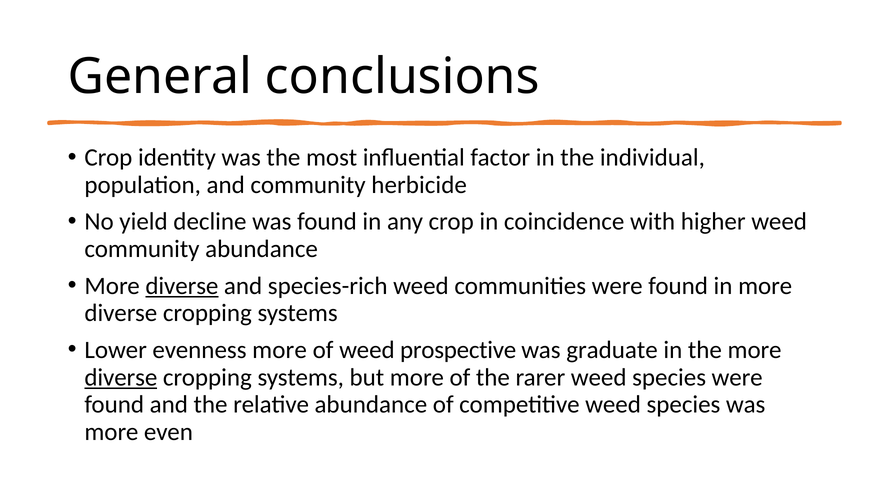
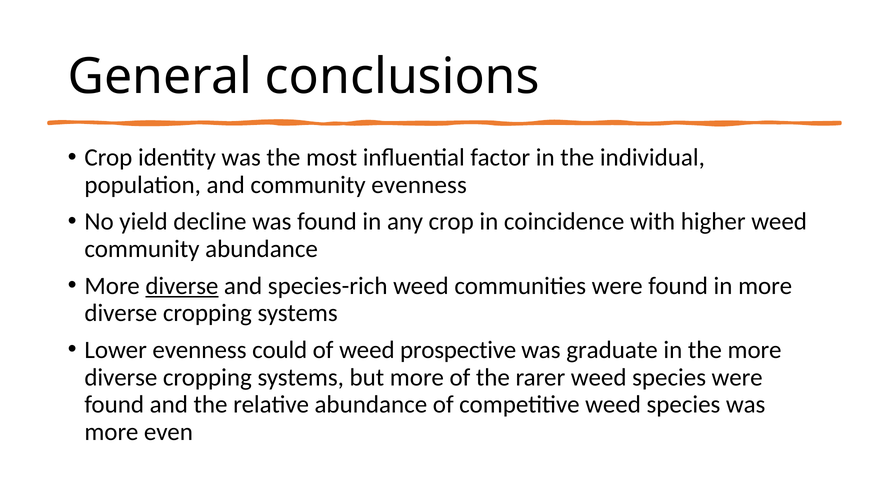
community herbicide: herbicide -> evenness
evenness more: more -> could
diverse at (121, 377) underline: present -> none
